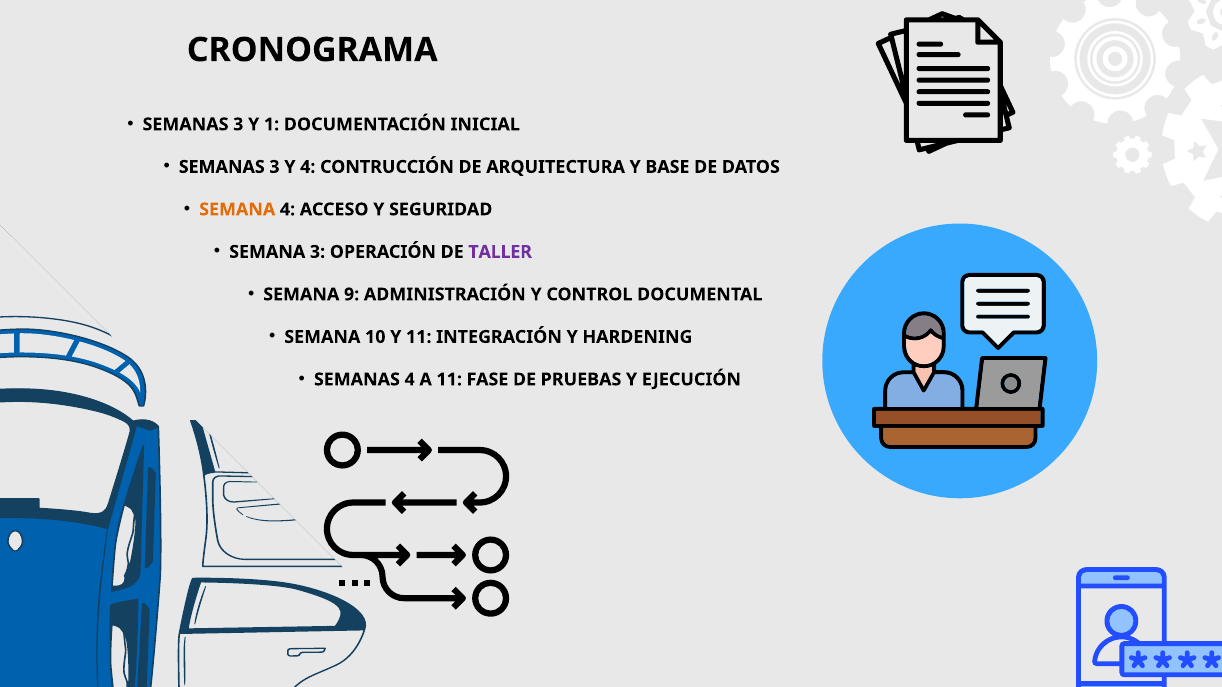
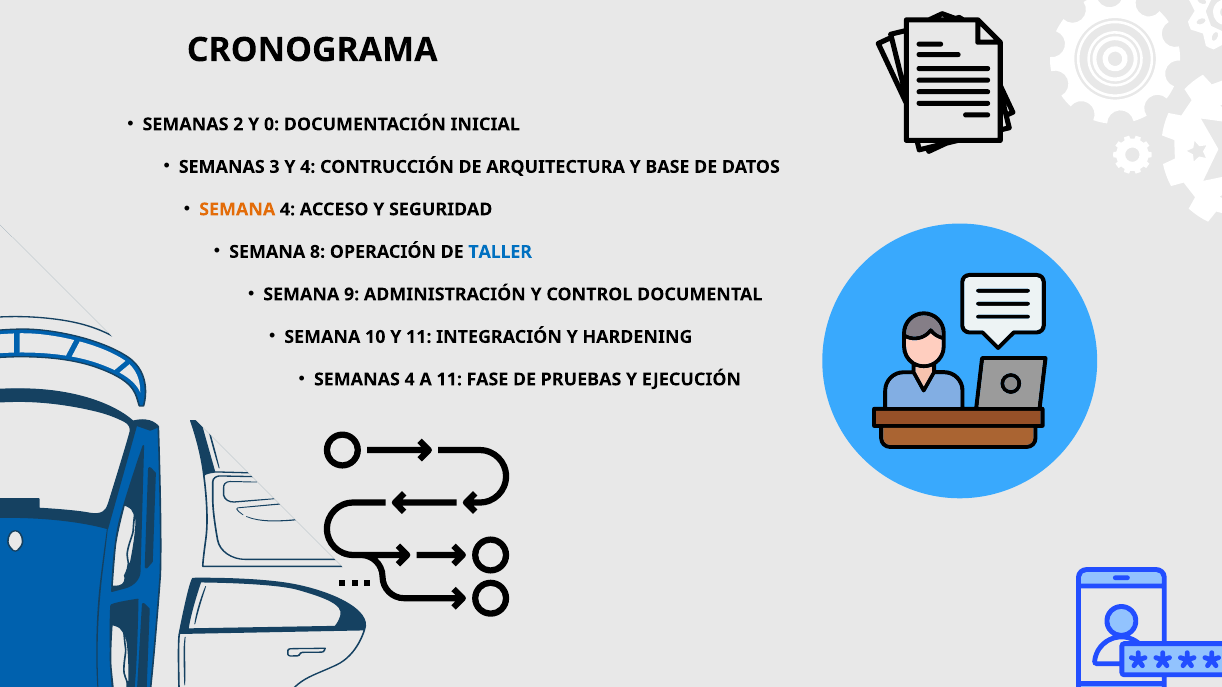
3 at (238, 124): 3 -> 2
1: 1 -> 0
SEMANA 3: 3 -> 8
TALLER colour: purple -> blue
